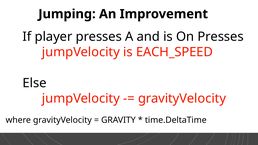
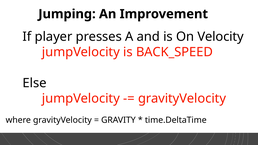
On Presses: Presses -> Velocity
EACH_SPEED: EACH_SPEED -> BACK_SPEED
